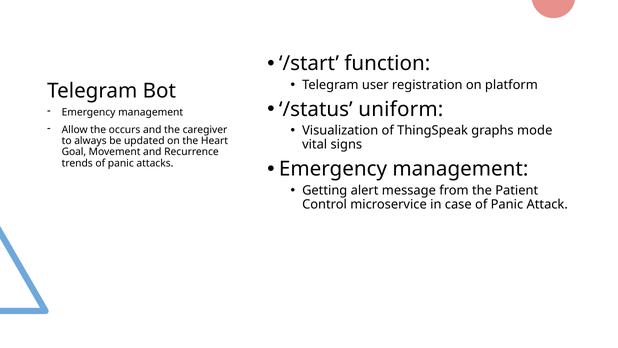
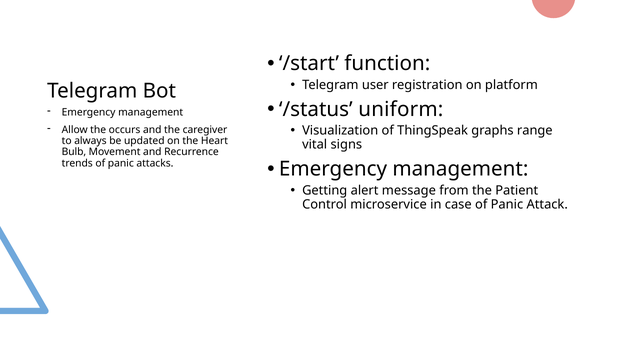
mode: mode -> range
Goal: Goal -> Bulb
